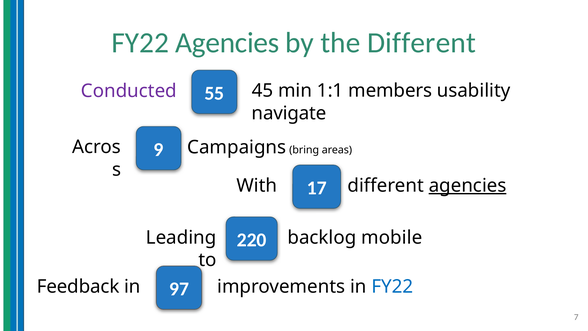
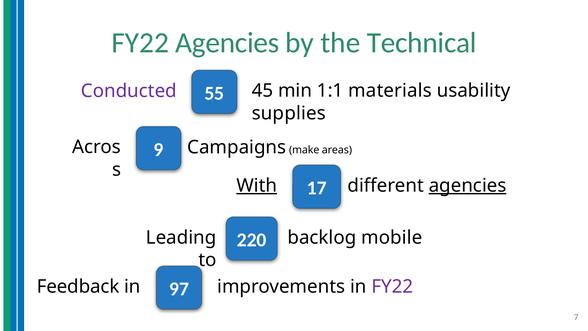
the Different: Different -> Technical
members: members -> materials
navigate: navigate -> supplies
bring: bring -> make
With underline: none -> present
FY22 at (392, 286) colour: blue -> purple
